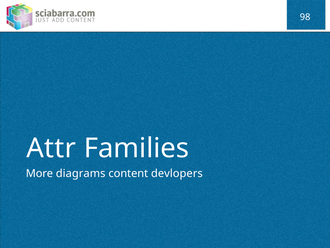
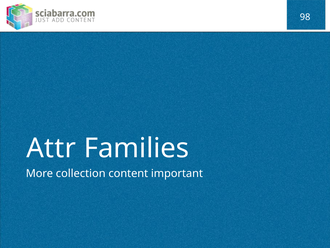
diagrams: diagrams -> collection
devlopers: devlopers -> important
